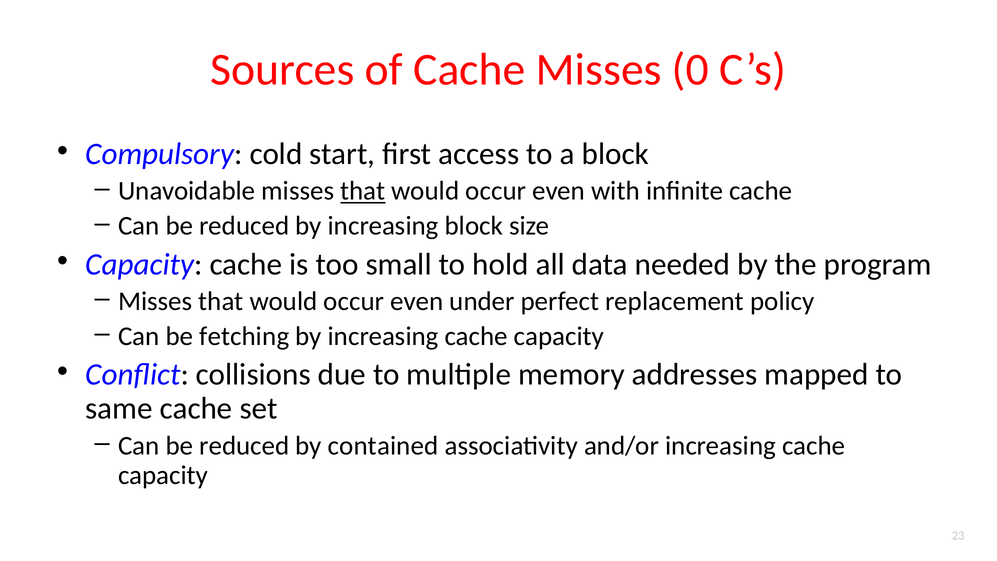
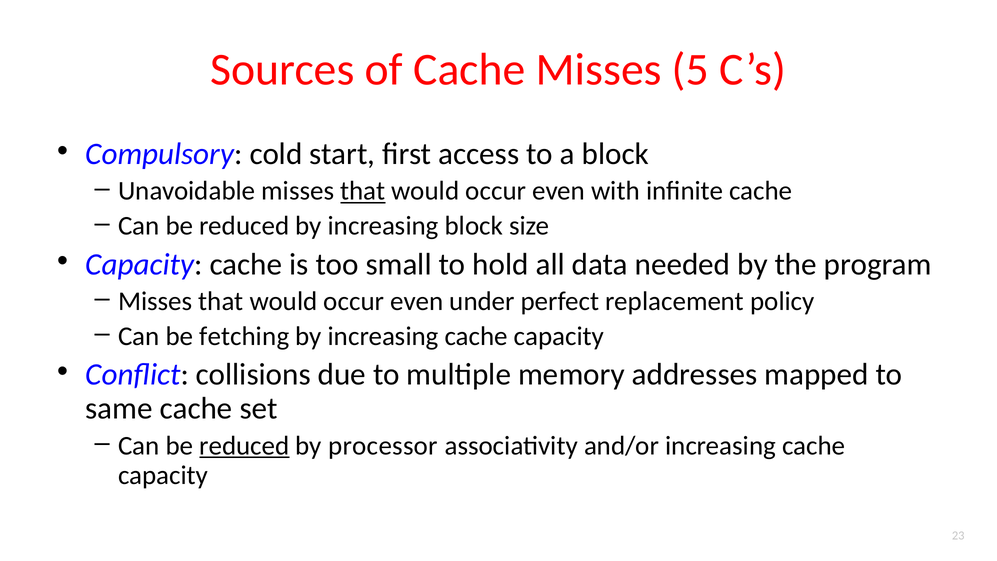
0: 0 -> 5
reduced at (244, 446) underline: none -> present
contained: contained -> processor
